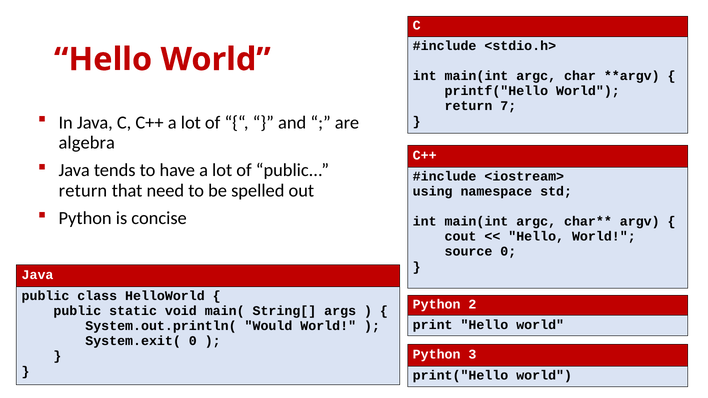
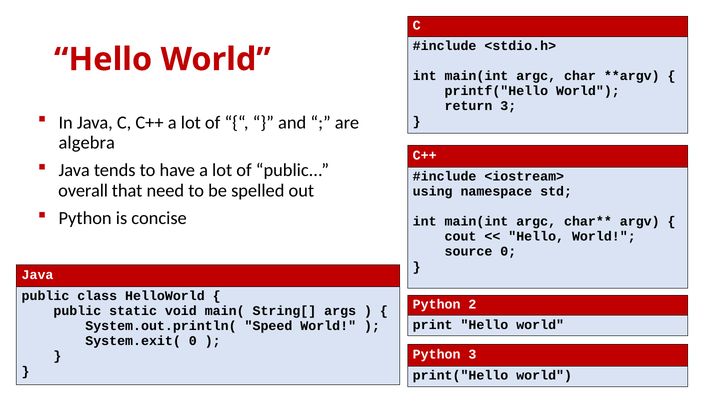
return 7: 7 -> 3
return at (83, 191): return -> overall
Would: Would -> Speed
